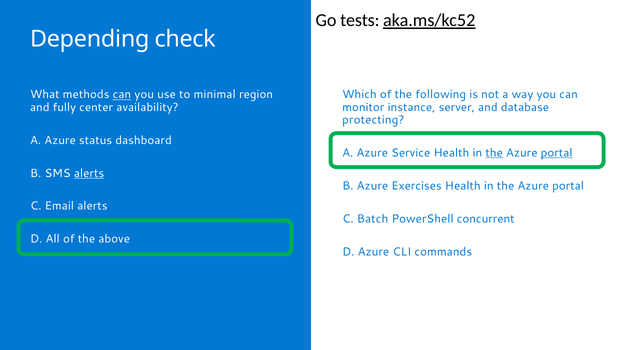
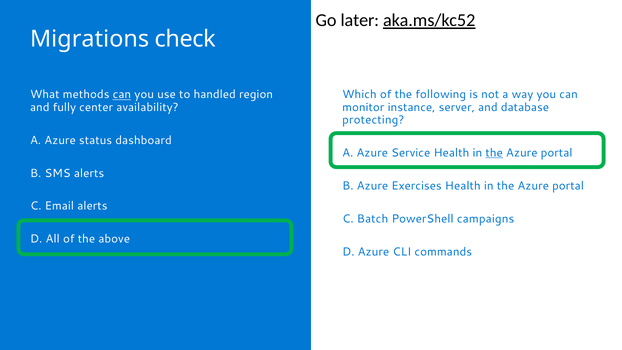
tests: tests -> later
Depending: Depending -> Migrations
minimal: minimal -> handled
portal at (557, 153) underline: present -> none
alerts at (89, 173) underline: present -> none
concurrent: concurrent -> campaigns
